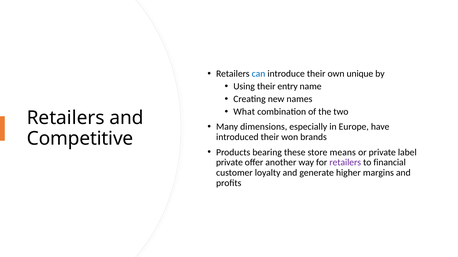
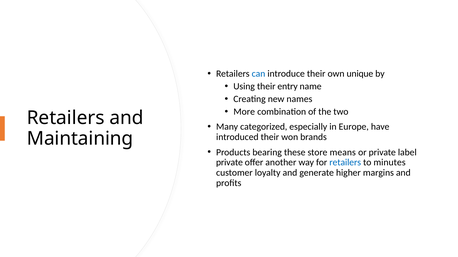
What: What -> More
dimensions: dimensions -> categorized
Competitive: Competitive -> Maintaining
retailers at (345, 163) colour: purple -> blue
financial: financial -> minutes
